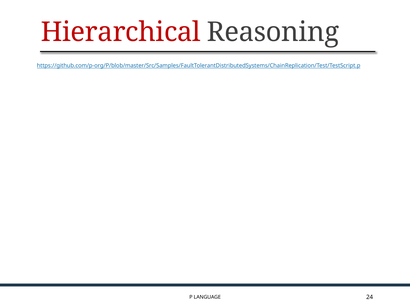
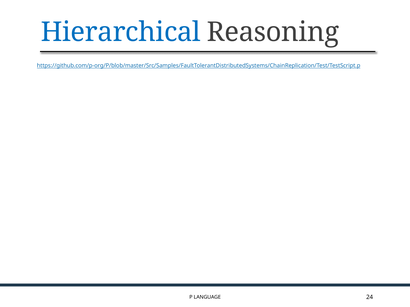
Hierarchical colour: red -> blue
